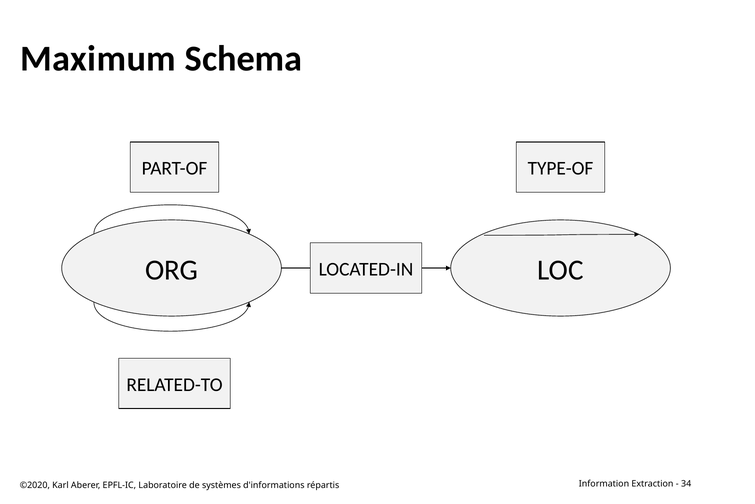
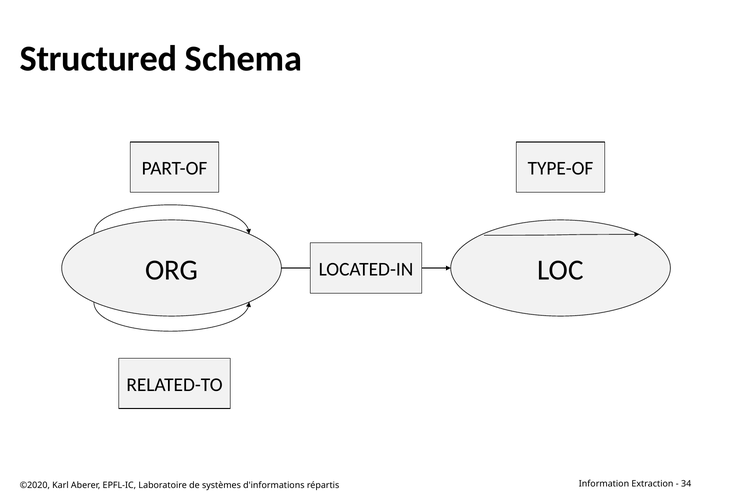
Maximum: Maximum -> Structured
